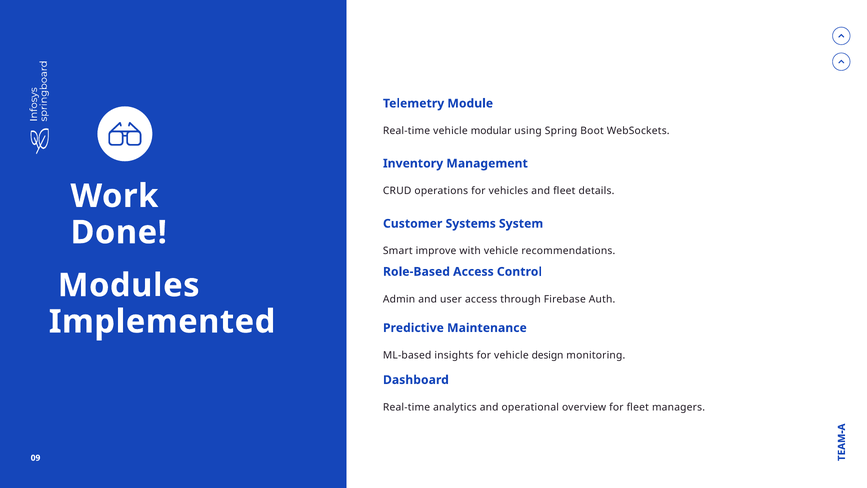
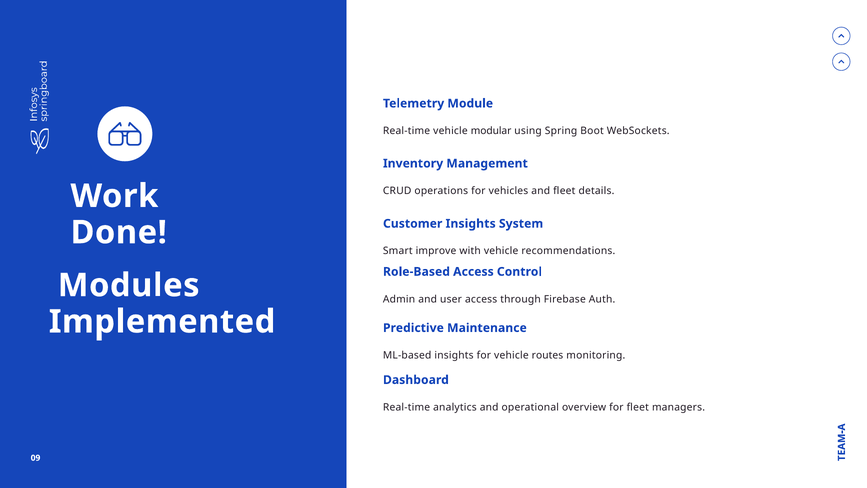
Customer Systems: Systems -> Insights
design: design -> routes
